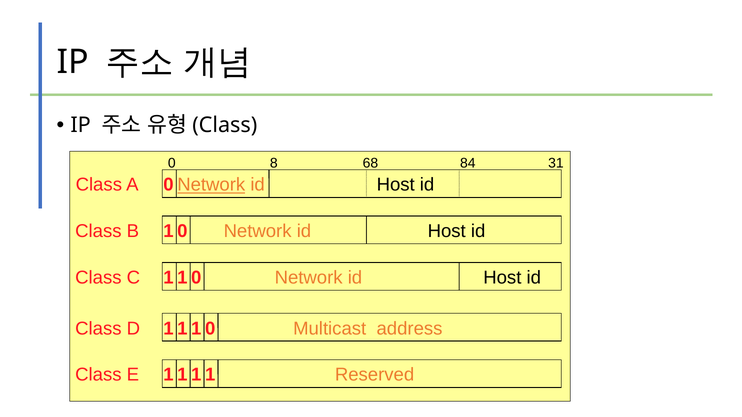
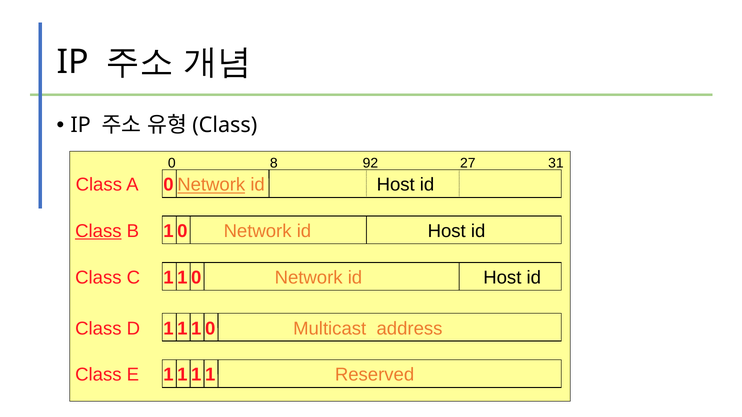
68: 68 -> 92
84: 84 -> 27
Class at (98, 231) underline: none -> present
